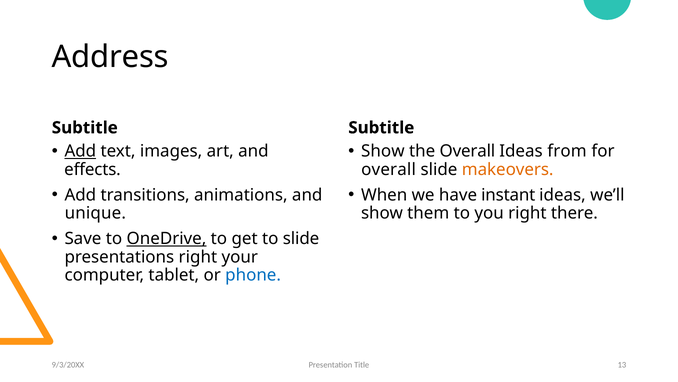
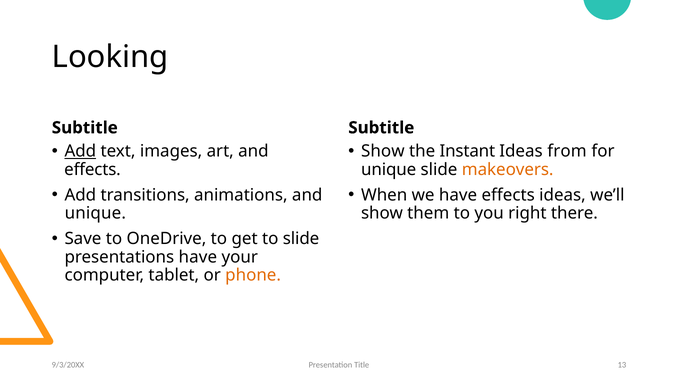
Address: Address -> Looking
the Overall: Overall -> Instant
overall at (389, 169): overall -> unique
have instant: instant -> effects
OneDrive underline: present -> none
presentations right: right -> have
phone colour: blue -> orange
